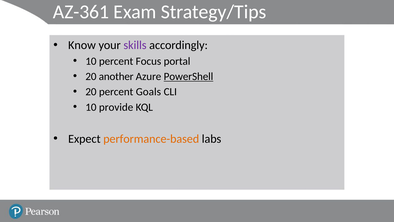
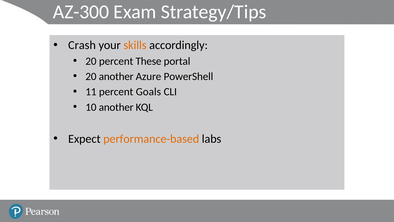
AZ-361: AZ-361 -> AZ-300
Know: Know -> Crash
skills colour: purple -> orange
10 at (91, 61): 10 -> 20
Focus: Focus -> These
PowerShell underline: present -> none
20 at (91, 92): 20 -> 11
10 provide: provide -> another
